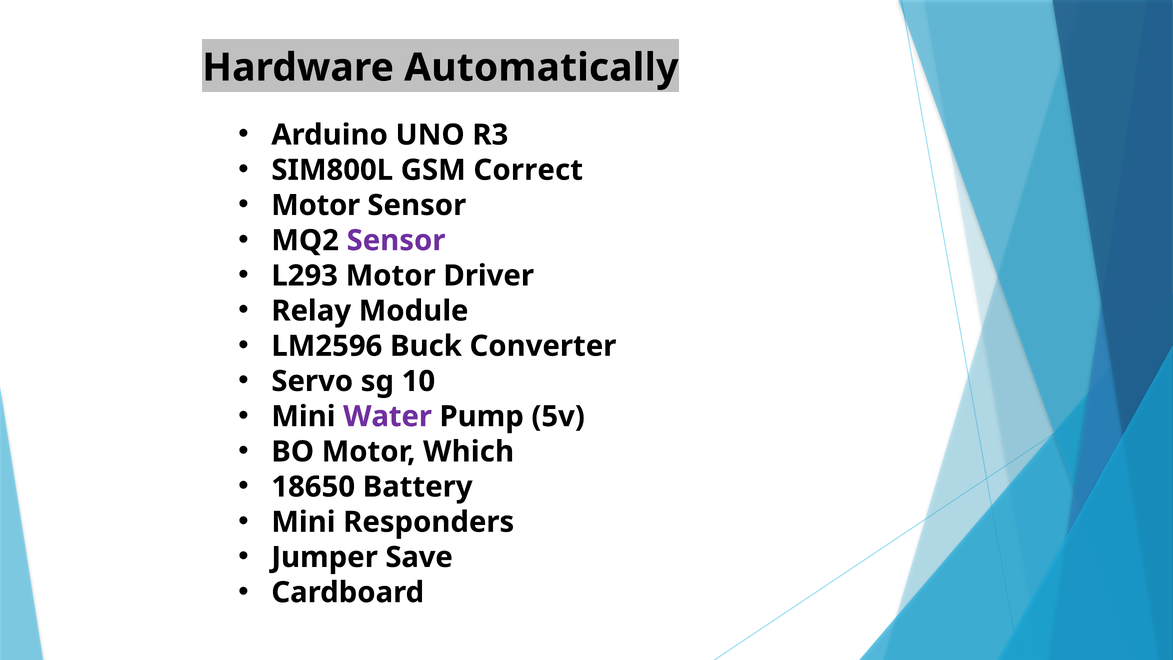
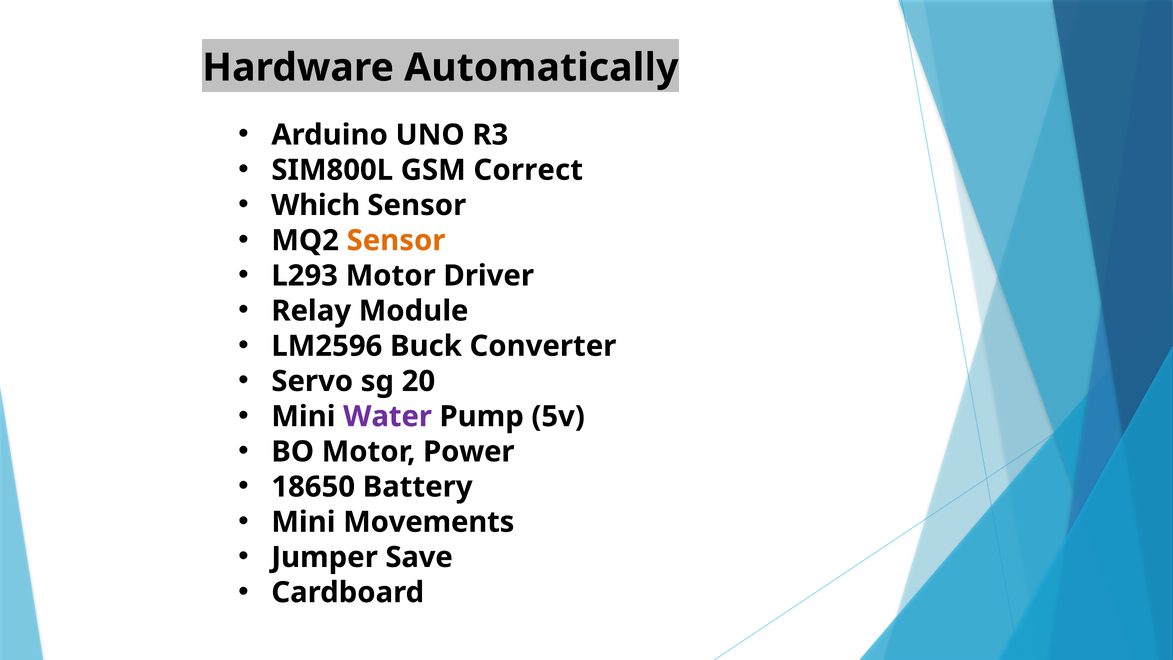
Motor at (316, 205): Motor -> Which
Sensor at (396, 240) colour: purple -> orange
10: 10 -> 20
Which: Which -> Power
Responders: Responders -> Movements
